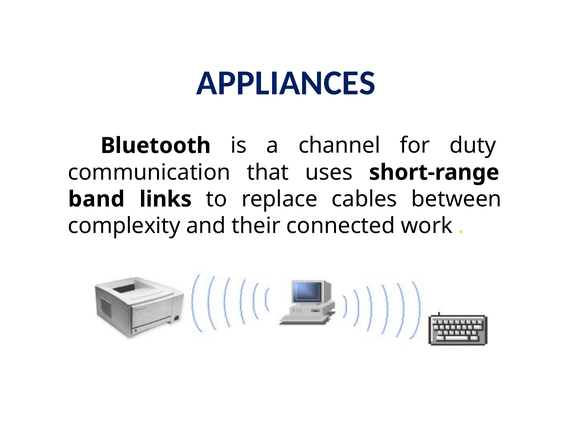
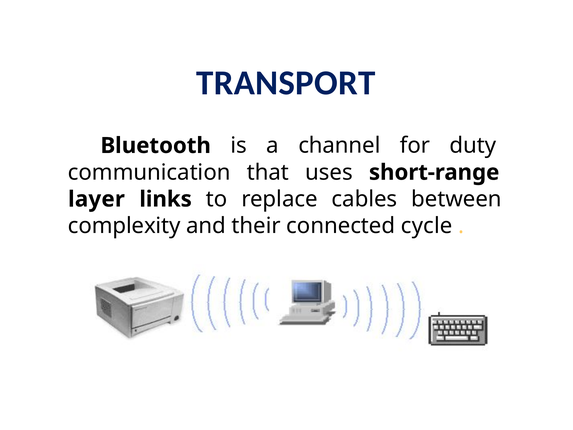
APPLIANCES: APPLIANCES -> TRANSPORT
band: band -> layer
work: work -> cycle
